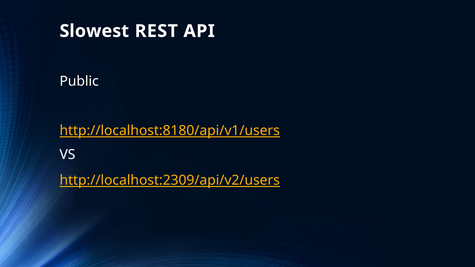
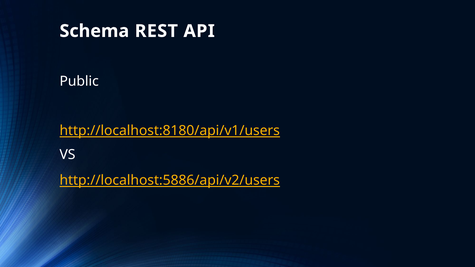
Slowest: Slowest -> Schema
http://localhost:2309/api/v2/users: http://localhost:2309/api/v2/users -> http://localhost:5886/api/v2/users
